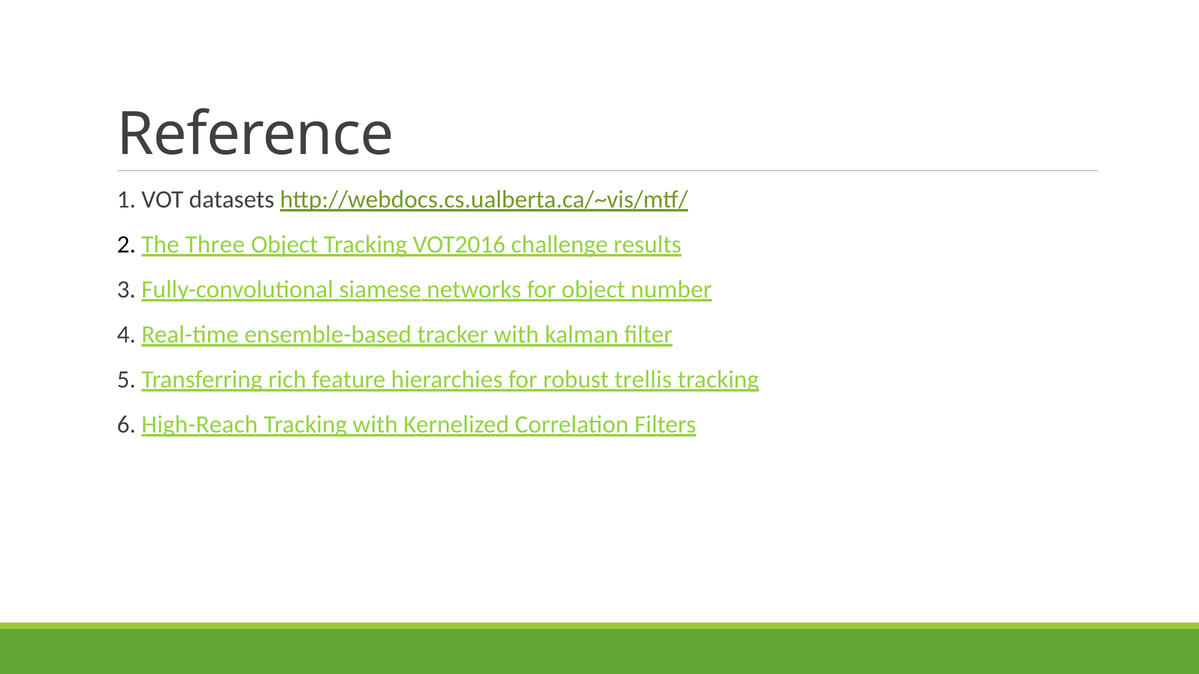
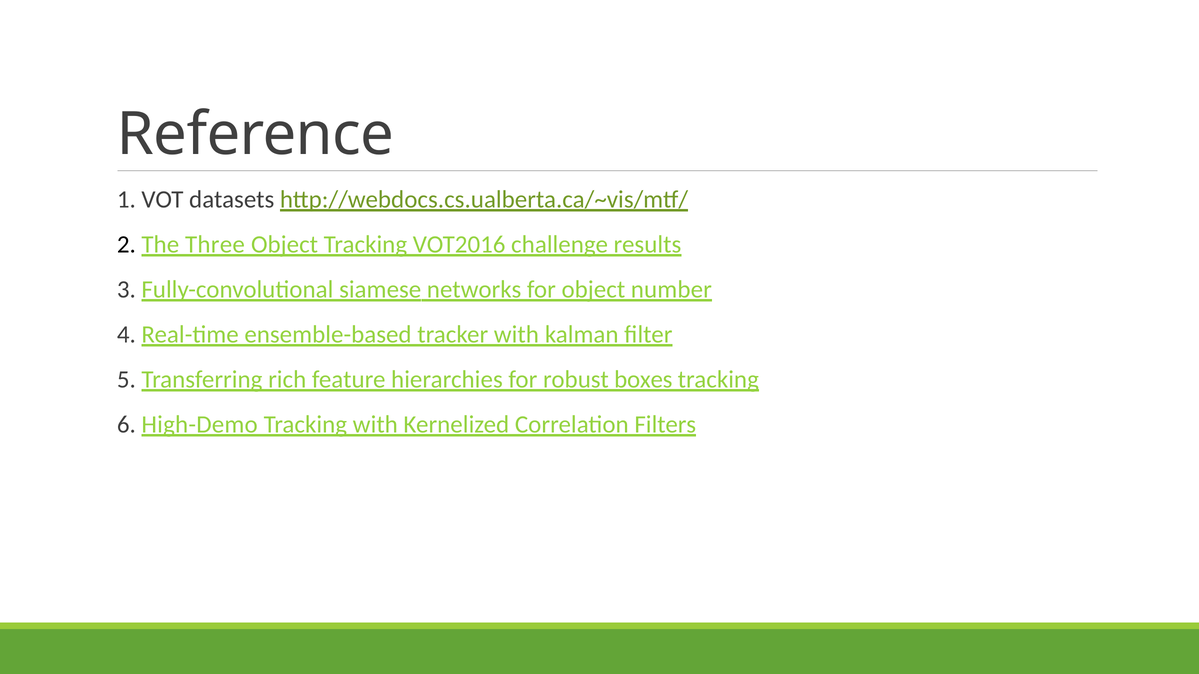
trellis: trellis -> boxes
High-Reach: High-Reach -> High-Demo
